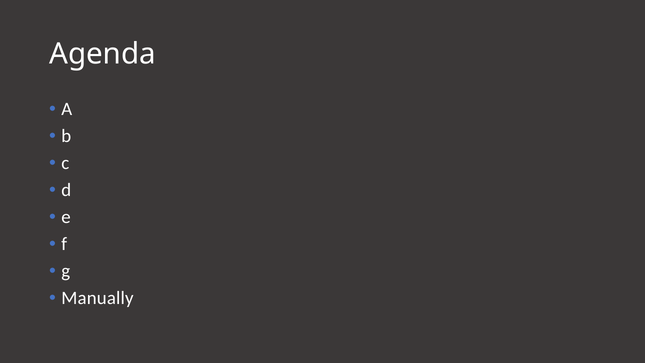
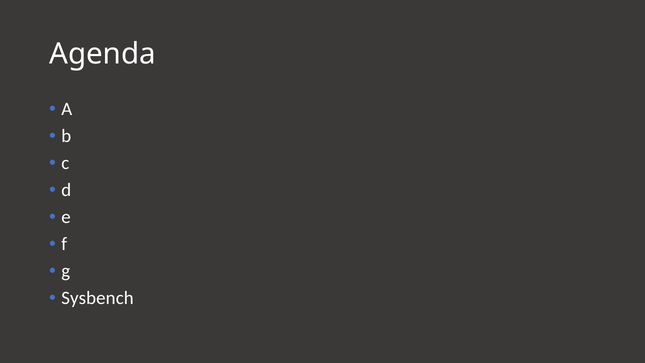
Manually: Manually -> Sysbench
